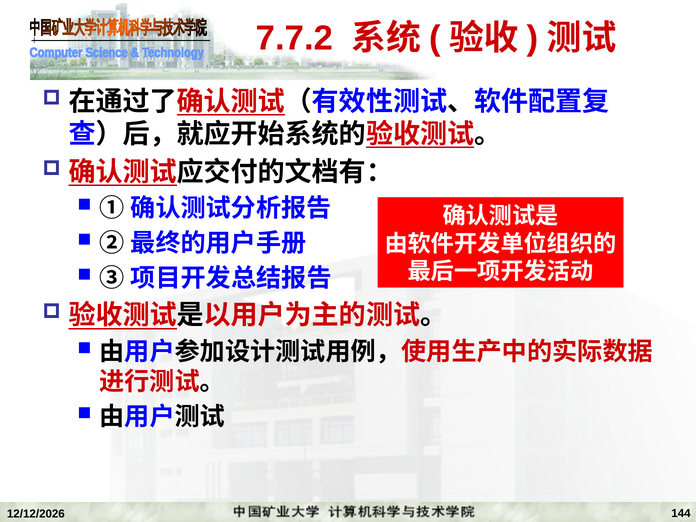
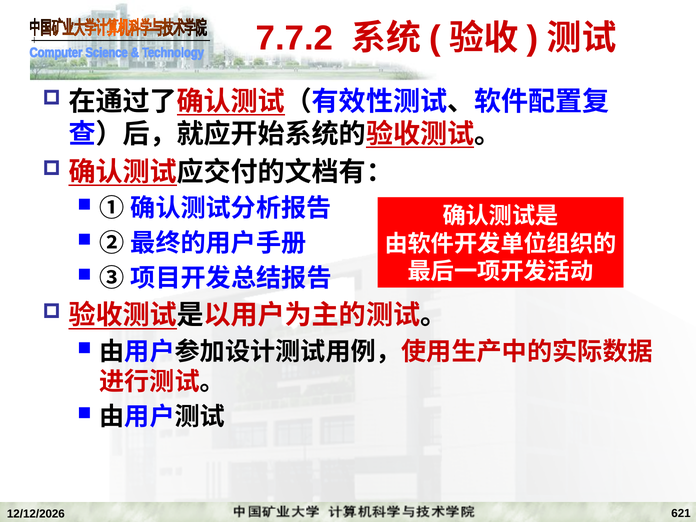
144: 144 -> 621
